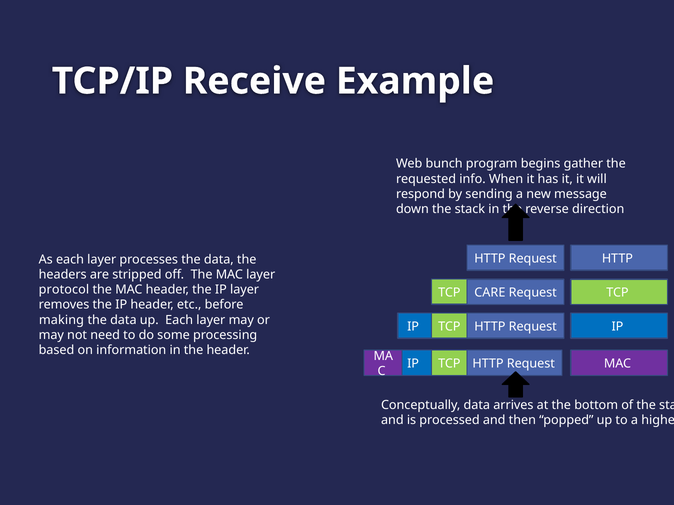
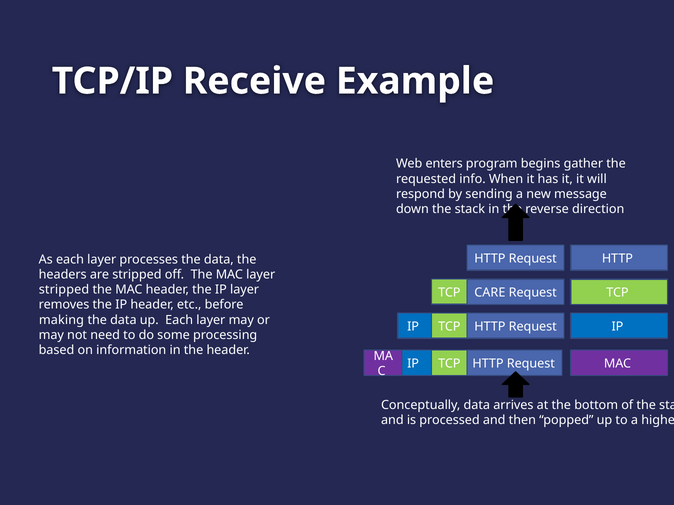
bunch: bunch -> enters
protocol at (64, 290): protocol -> stripped
